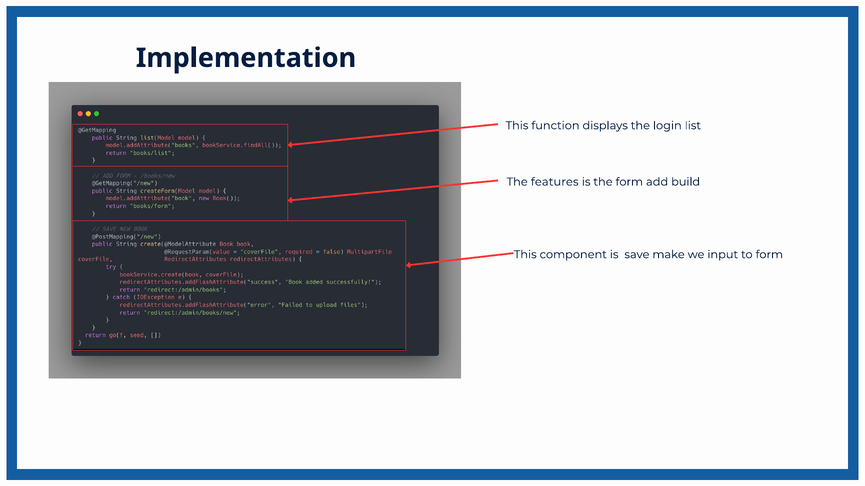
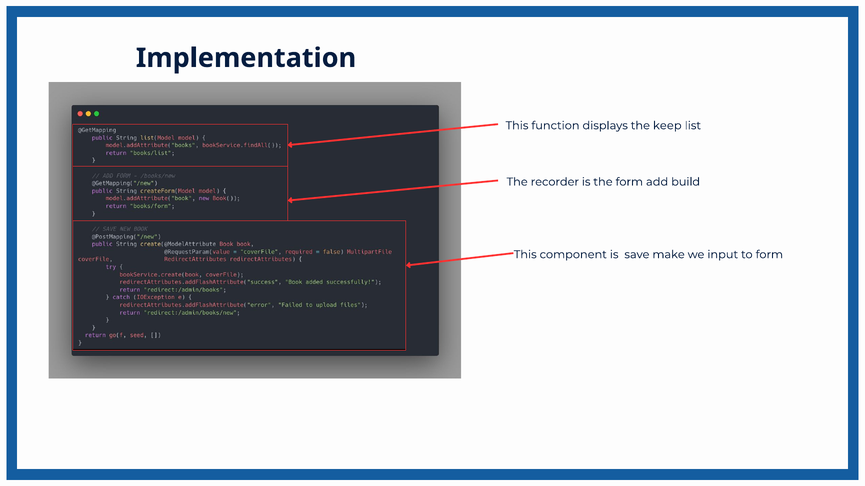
login: login -> keep
features: features -> recorder
